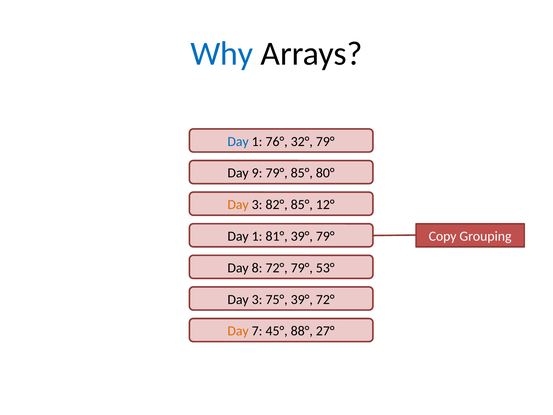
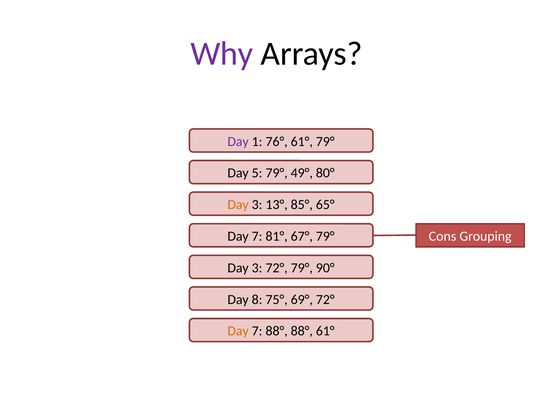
Why colour: blue -> purple
Day at (238, 141) colour: blue -> purple
76° 32°: 32° -> 61°
9: 9 -> 5
79° 85°: 85° -> 49°
82°: 82° -> 13°
12°: 12° -> 65°
1 at (257, 236): 1 -> 7
81° 39°: 39° -> 67°
Copy: Copy -> Cons
8 at (257, 268): 8 -> 3
53°: 53° -> 90°
3 at (257, 299): 3 -> 8
75° 39°: 39° -> 69°
7 45°: 45° -> 88°
88° 27°: 27° -> 61°
